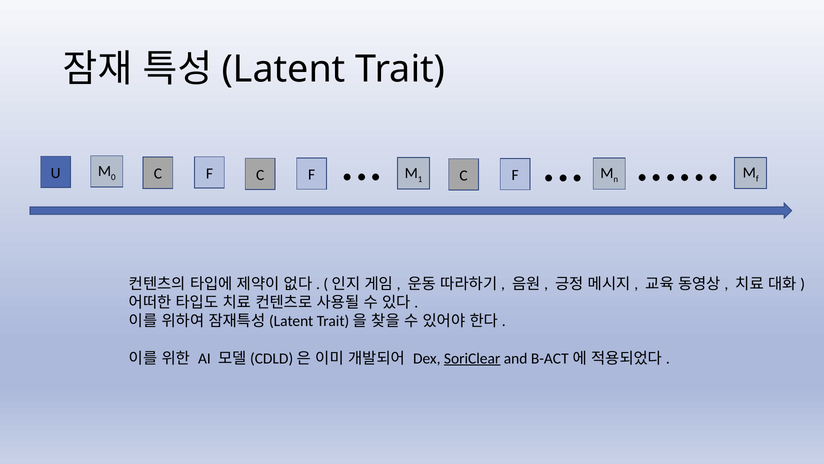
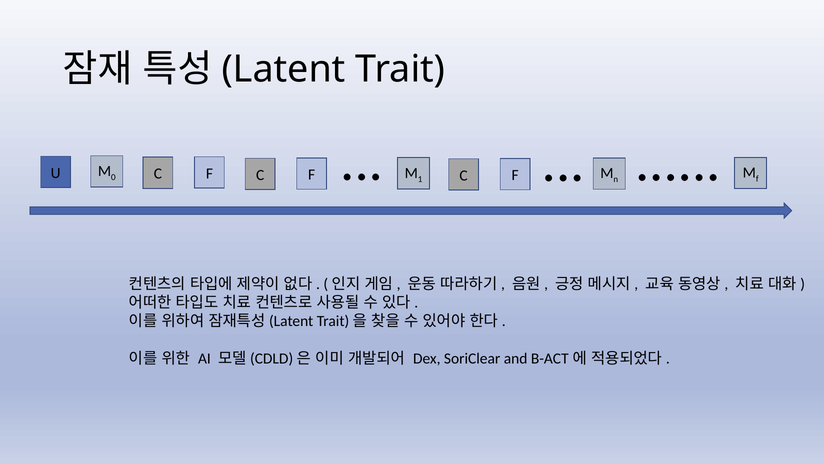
SoriClear underline: present -> none
